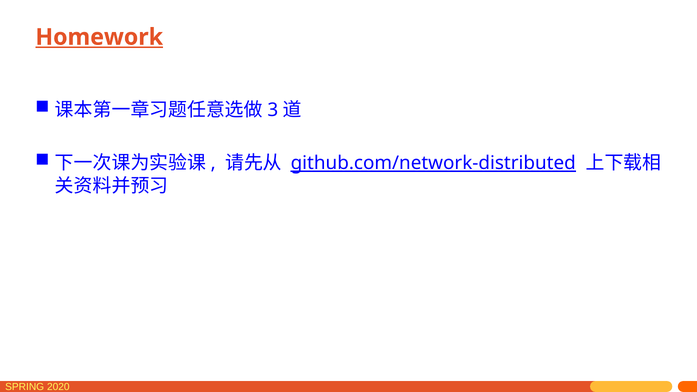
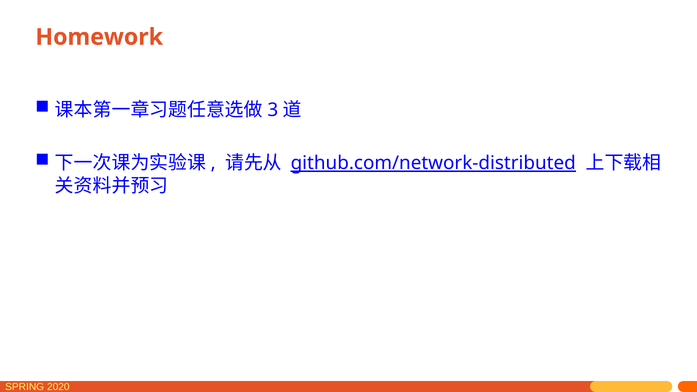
Homework underline: present -> none
